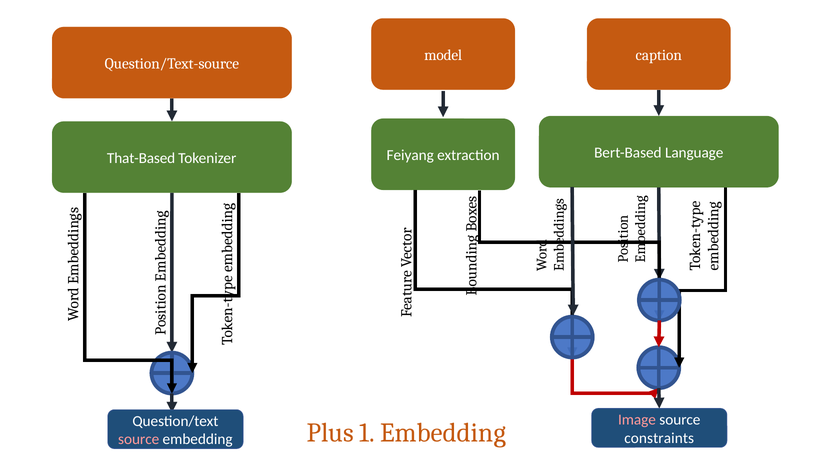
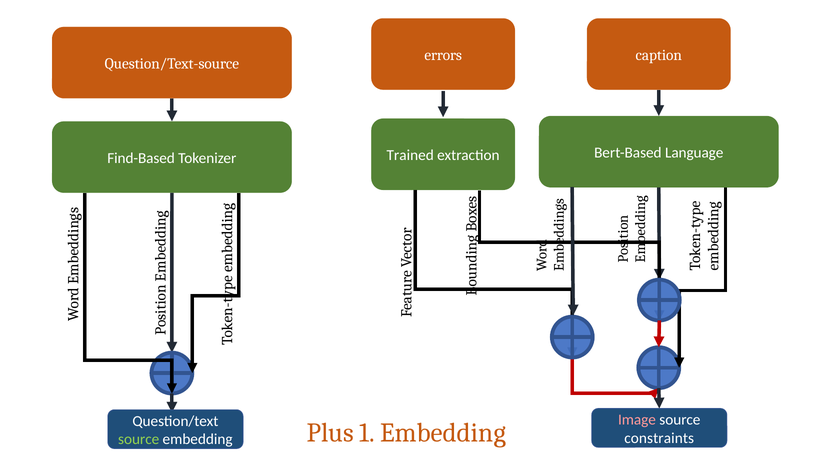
model: model -> errors
Feiyang: Feiyang -> Trained
That-Based: That-Based -> Find-Based
source at (139, 440) colour: pink -> light green
